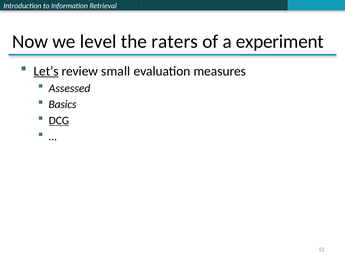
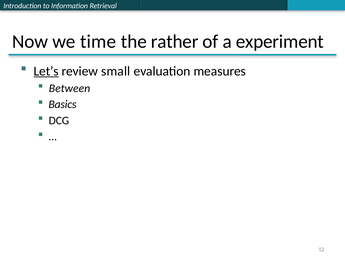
level: level -> time
raters: raters -> rather
Assessed: Assessed -> Between
DCG underline: present -> none
